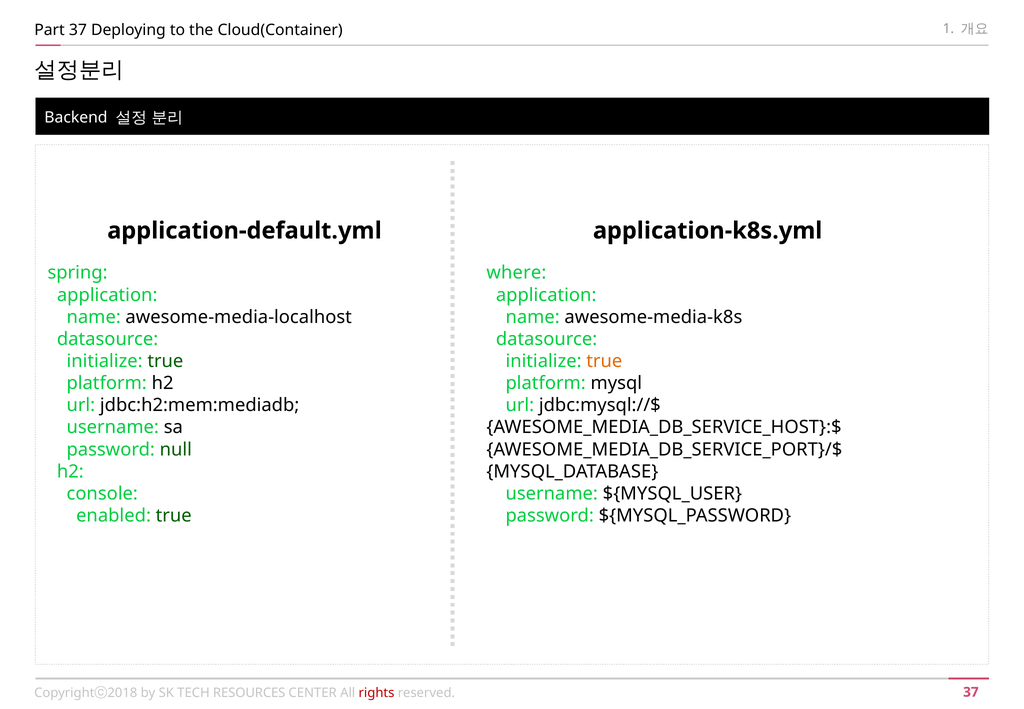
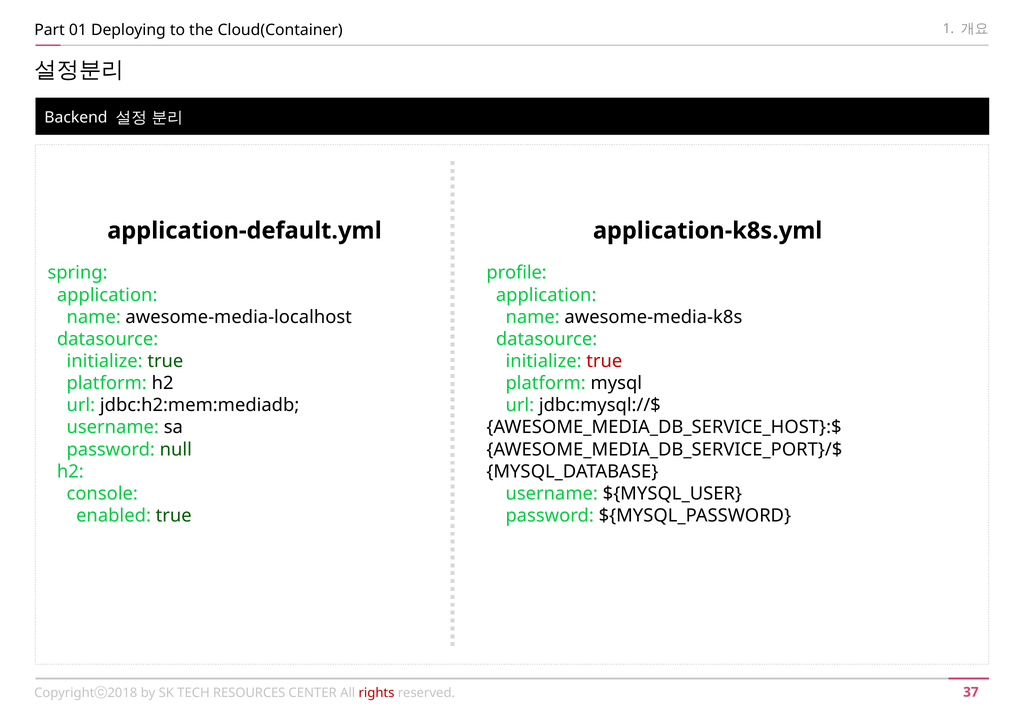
Part 37: 37 -> 01
where: where -> profile
true at (604, 361) colour: orange -> red
